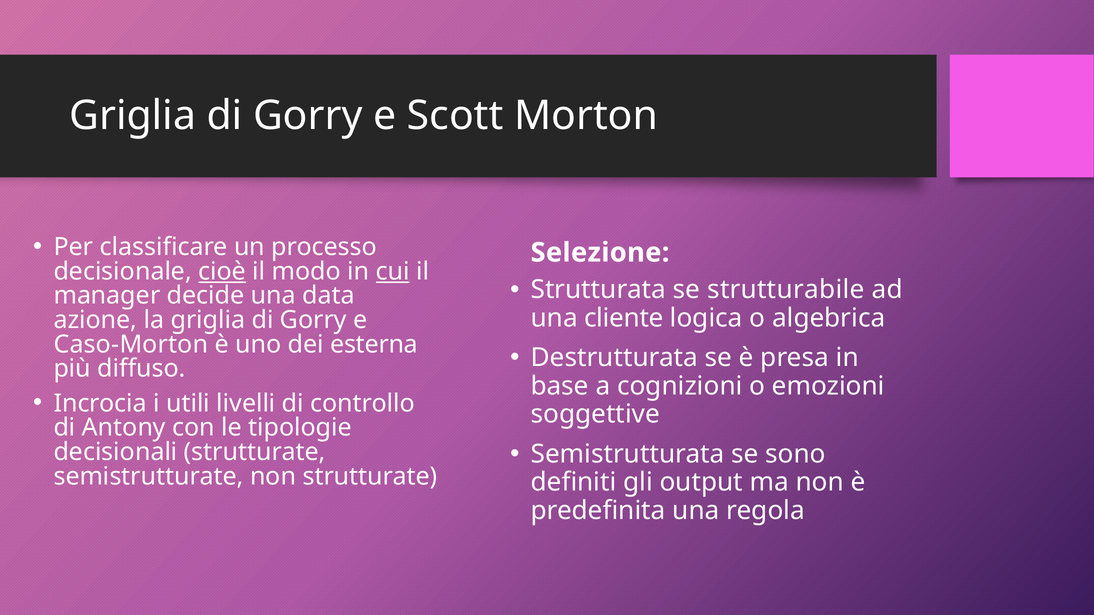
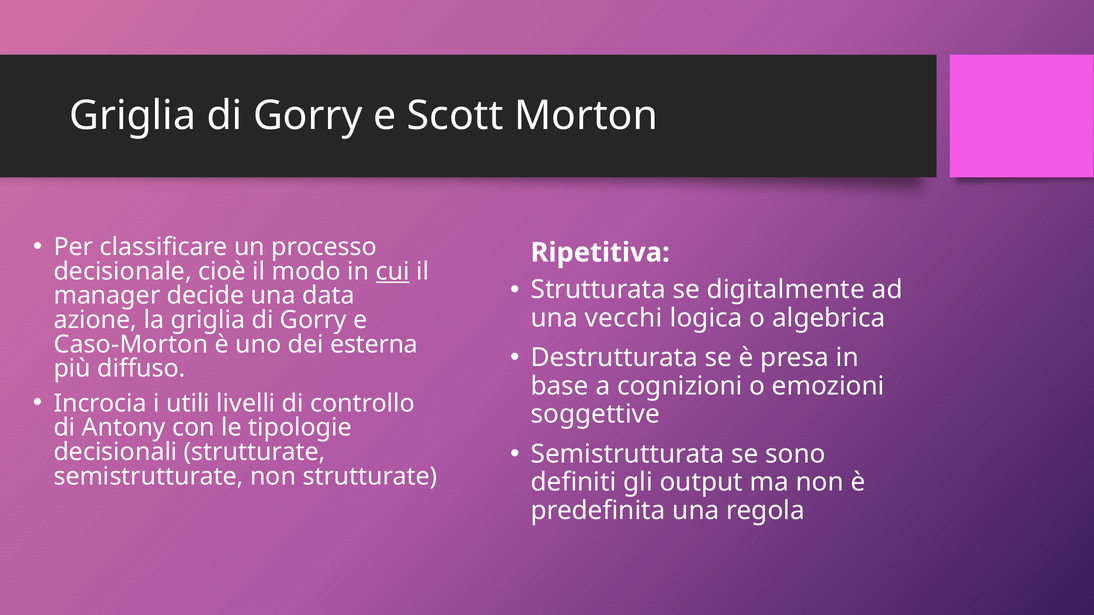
Selezione: Selezione -> Ripetitiva
cioè underline: present -> none
strutturabile: strutturabile -> digitalmente
cliente: cliente -> vecchi
